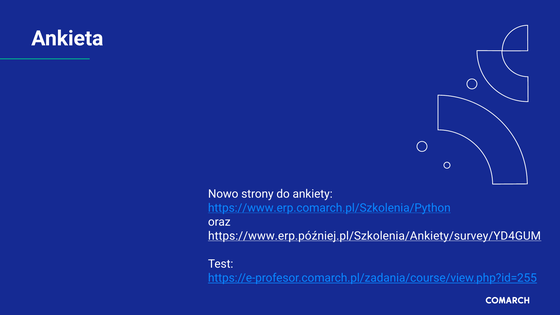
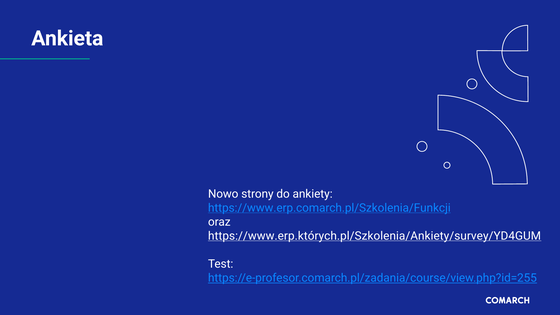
https://www.erp.comarch.pl/Szkolenia/Python: https://www.erp.comarch.pl/Szkolenia/Python -> https://www.erp.comarch.pl/Szkolenia/Funkcji
https://www.erp.później.pl/Szkolenia/Ankiety/survey/YD4GUM: https://www.erp.później.pl/Szkolenia/Ankiety/survey/YD4GUM -> https://www.erp.których.pl/Szkolenia/Ankiety/survey/YD4GUM
